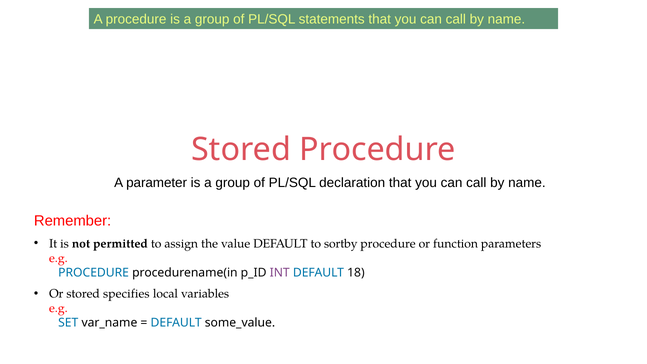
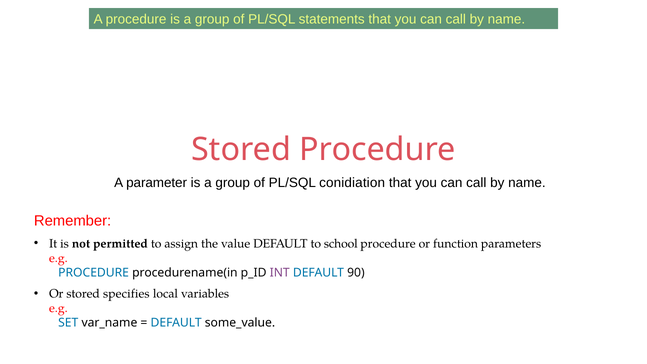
declaration: declaration -> conidiation
sortby: sortby -> school
18: 18 -> 90
